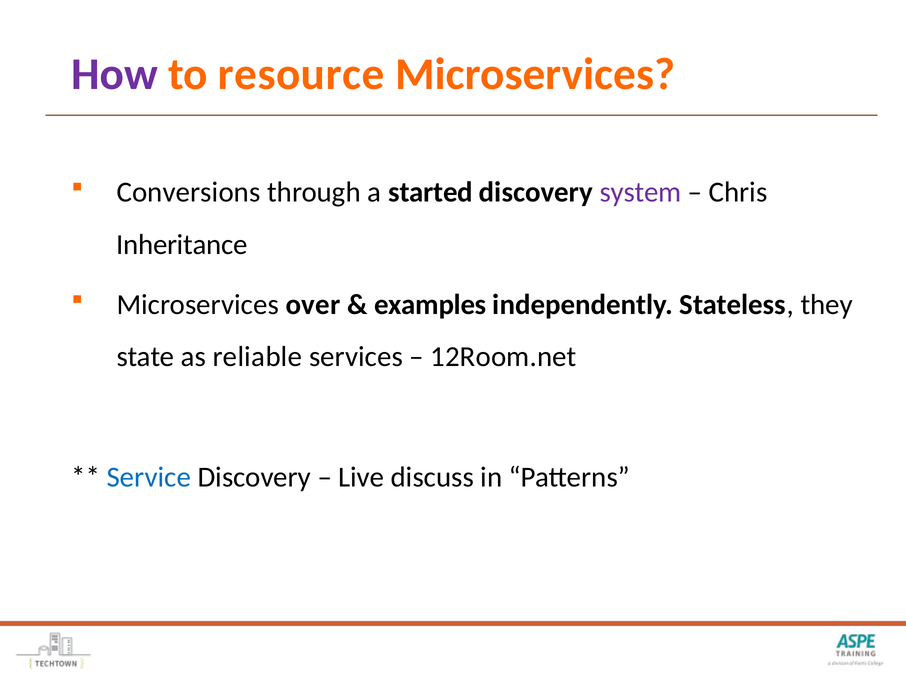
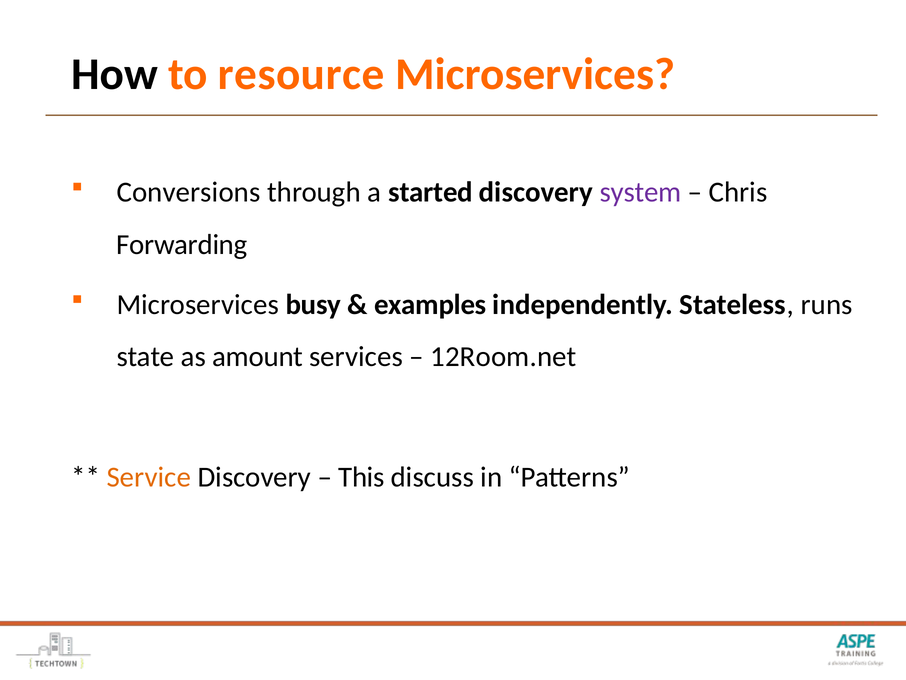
How colour: purple -> black
Inheritance: Inheritance -> Forwarding
over: over -> busy
they: they -> runs
reliable: reliable -> amount
Service colour: blue -> orange
Live: Live -> This
